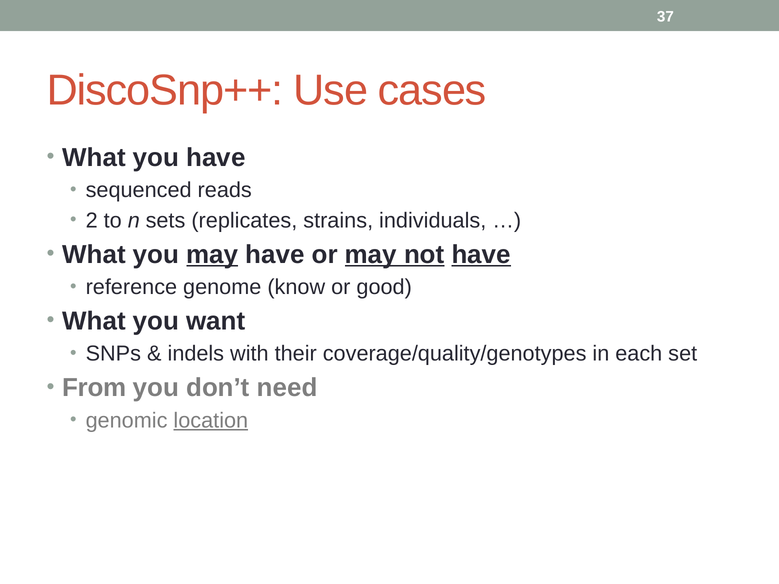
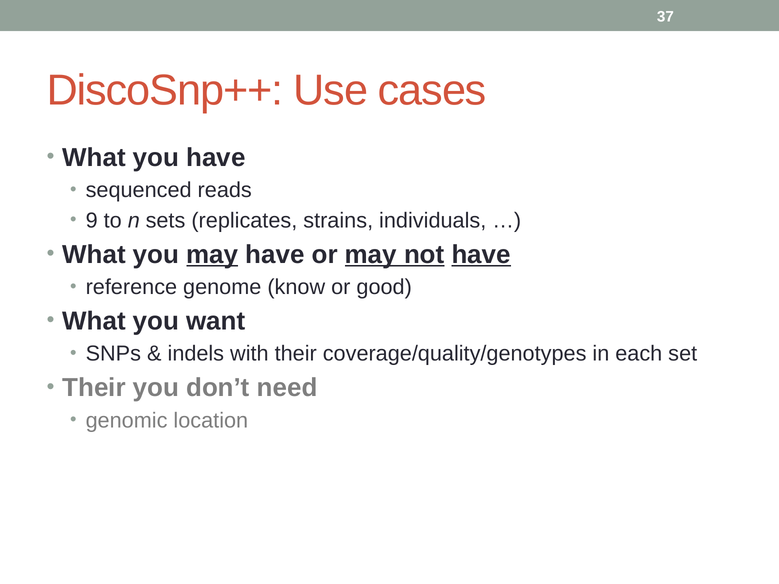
2: 2 -> 9
From at (94, 388): From -> Their
location underline: present -> none
